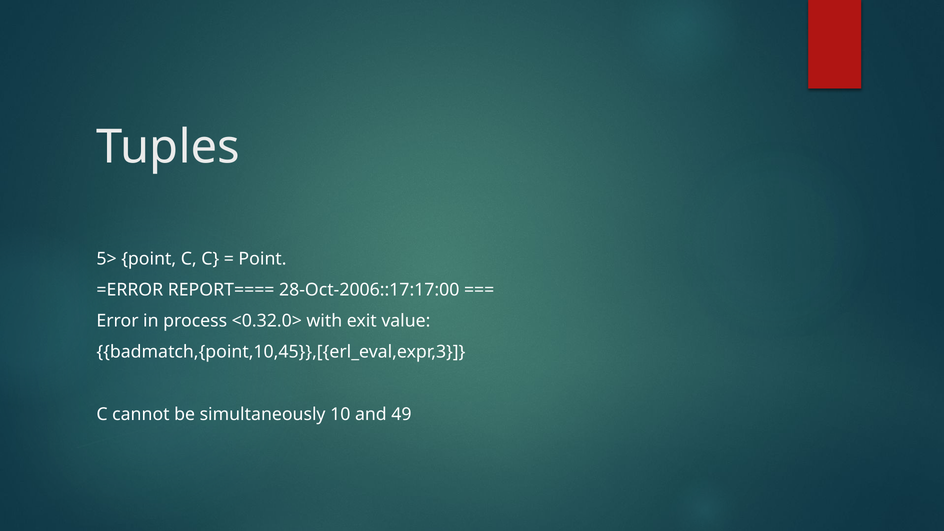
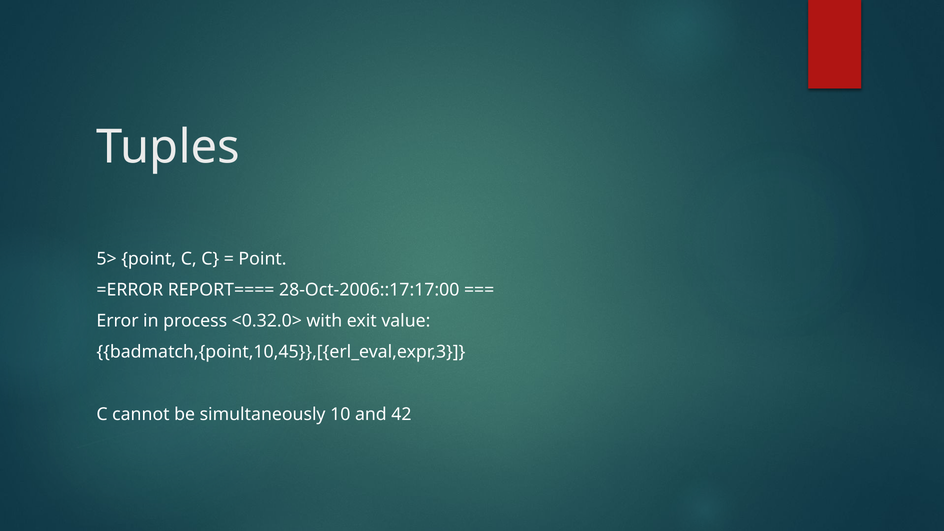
49: 49 -> 42
